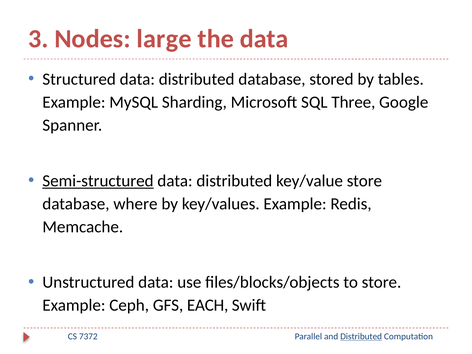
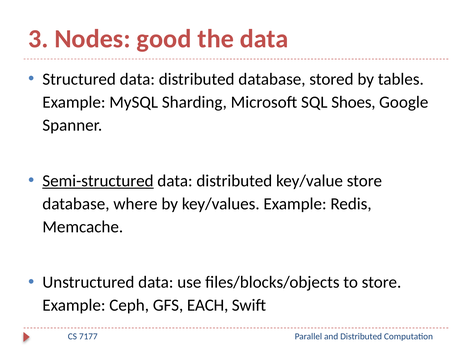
large: large -> good
Three: Three -> Shoes
7372: 7372 -> 7177
Distributed at (361, 337) underline: present -> none
